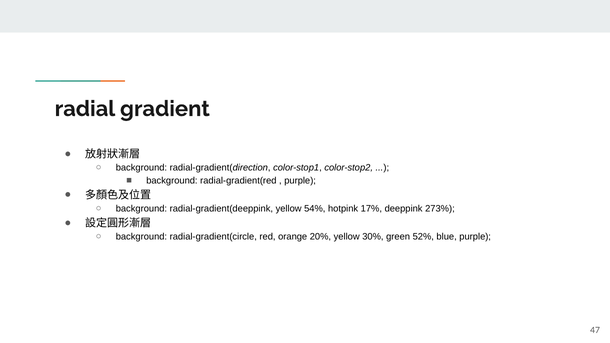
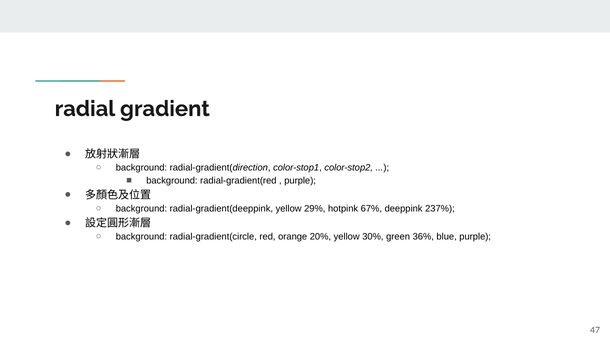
54%: 54% -> 29%
17%: 17% -> 67%
273%: 273% -> 237%
52%: 52% -> 36%
